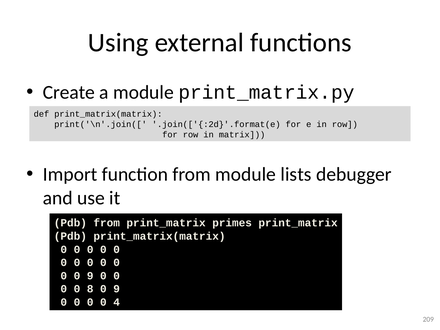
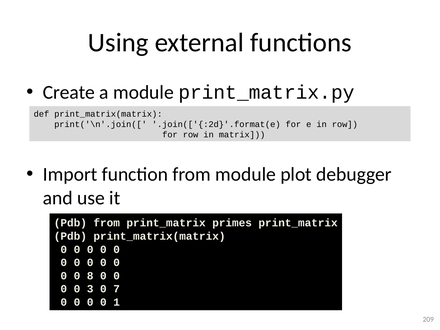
lists: lists -> plot
0 0 9: 9 -> 8
8: 8 -> 3
9 at (117, 289): 9 -> 7
4: 4 -> 1
